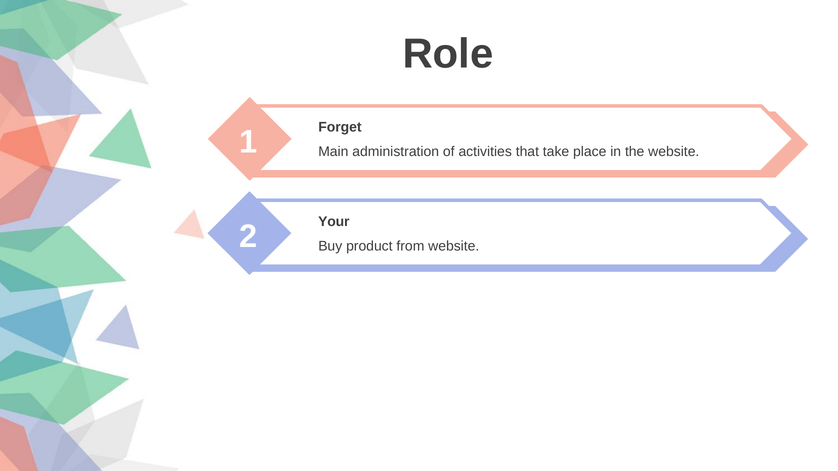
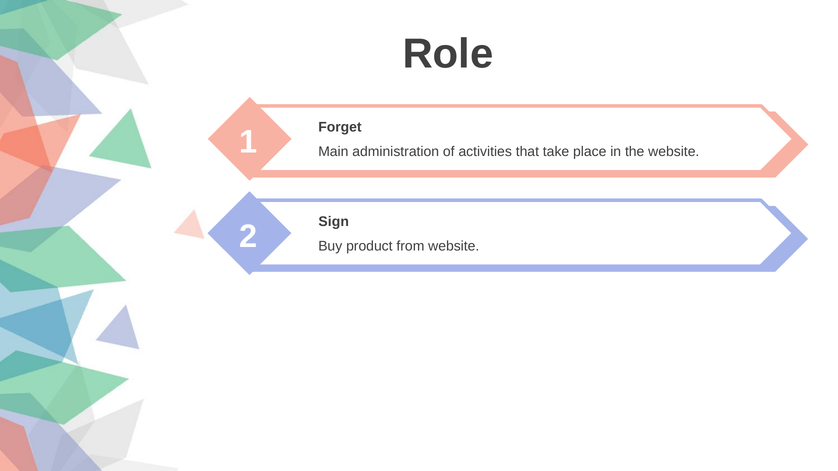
Your: Your -> Sign
